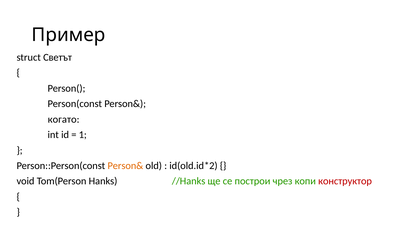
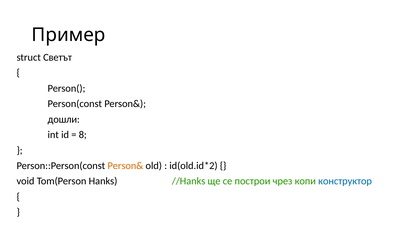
когато: когато -> дошли
1: 1 -> 8
конструктор colour: red -> blue
